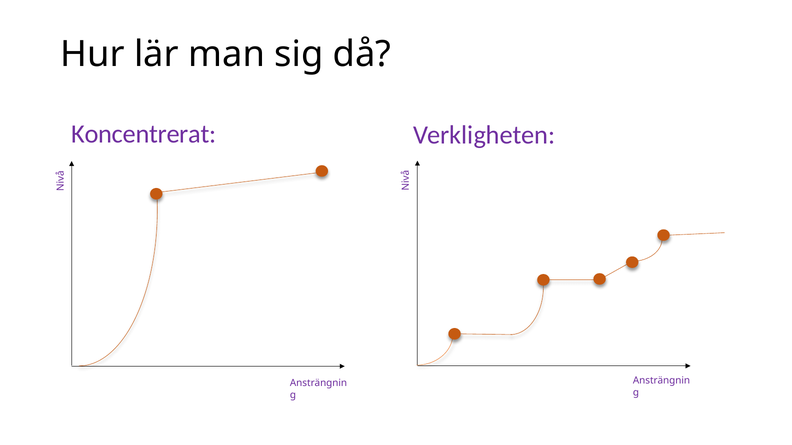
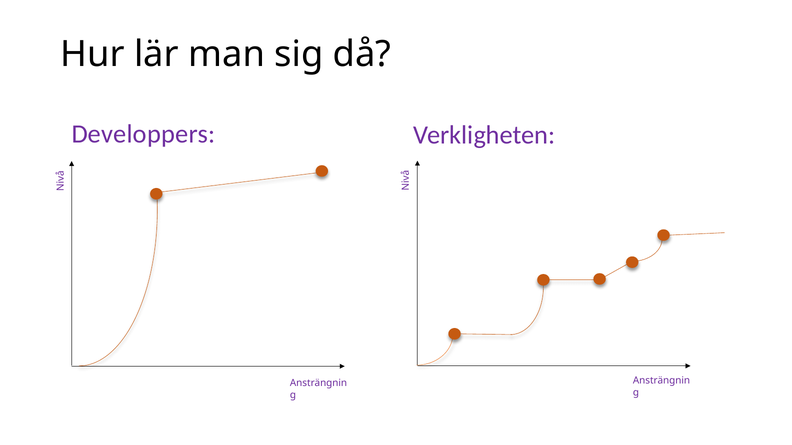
Koncentrerat: Koncentrerat -> Developpers
